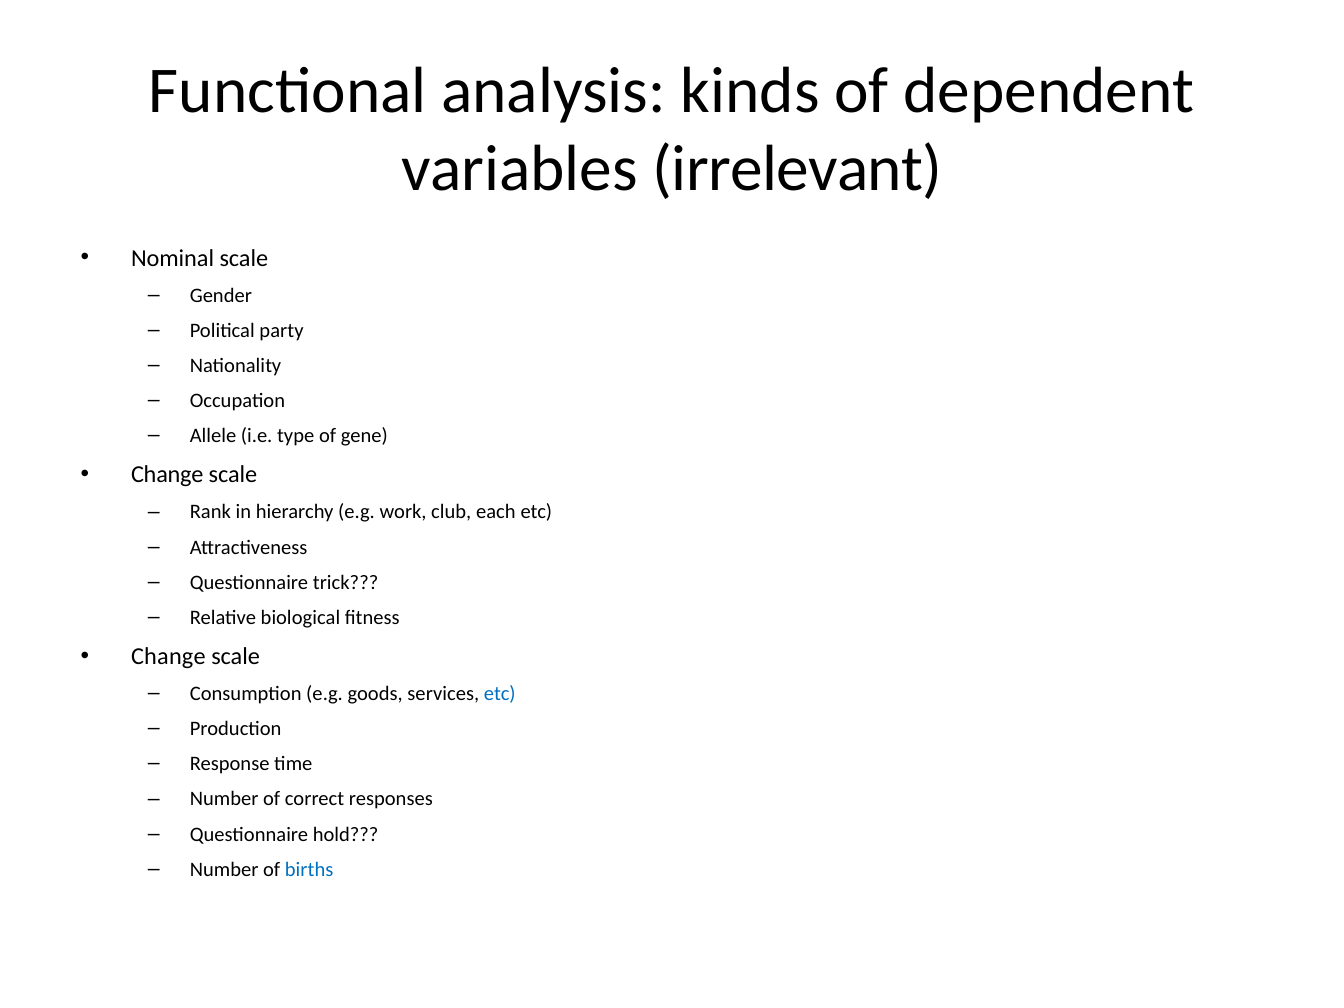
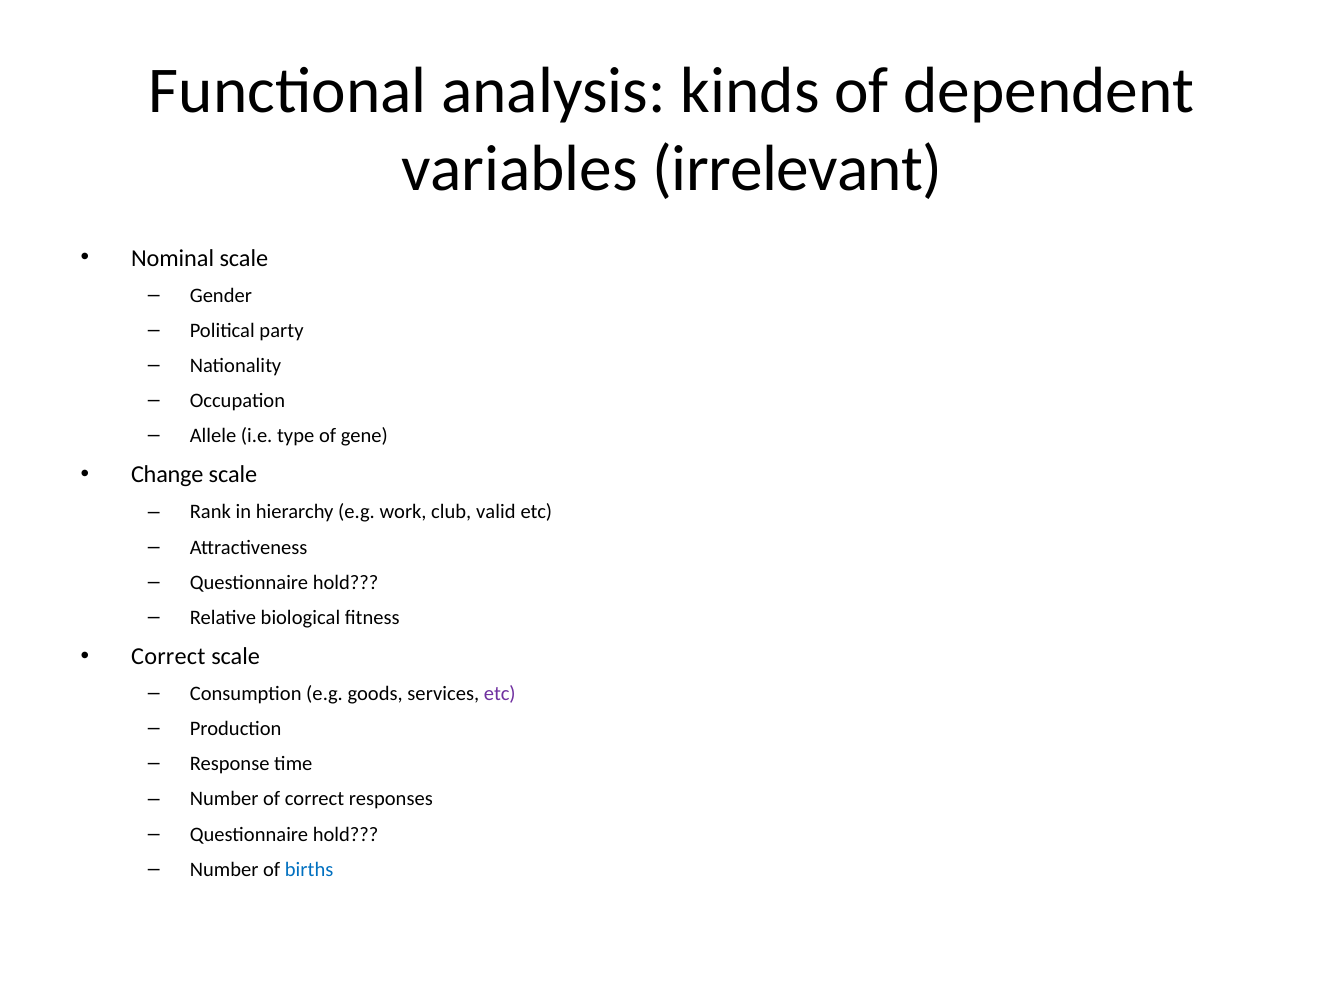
each: each -> valid
trick at (346, 582): trick -> hold
Change at (168, 657): Change -> Correct
etc at (500, 694) colour: blue -> purple
